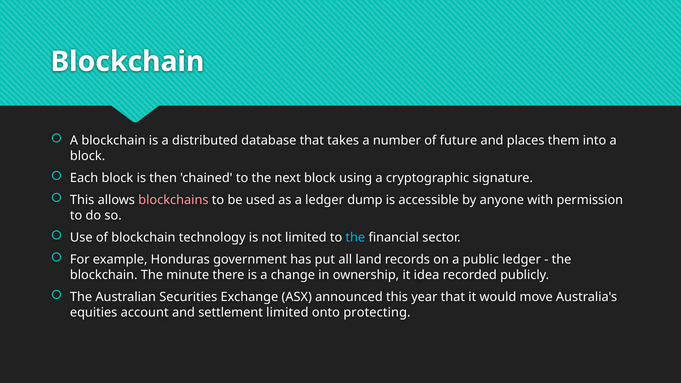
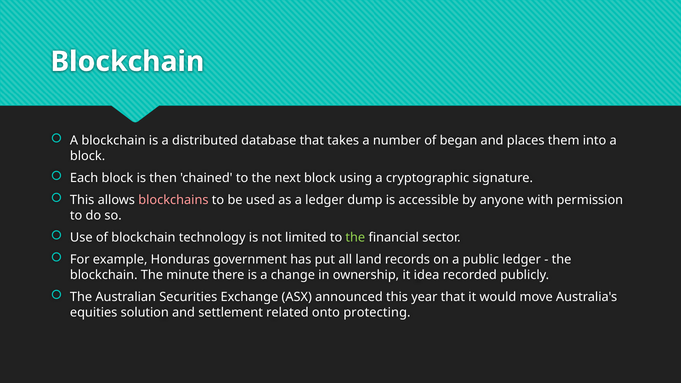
future: future -> began
the at (355, 238) colour: light blue -> light green
account: account -> solution
settlement limited: limited -> related
